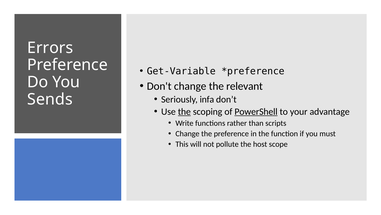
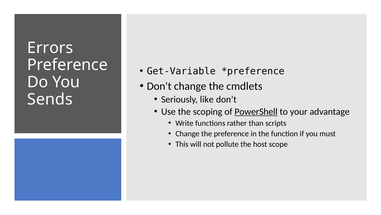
relevant: relevant -> cmdlets
infa: infa -> like
the at (184, 111) underline: present -> none
